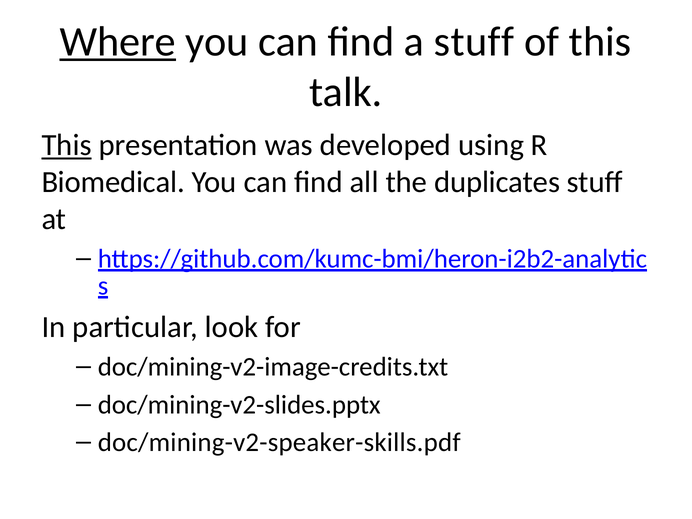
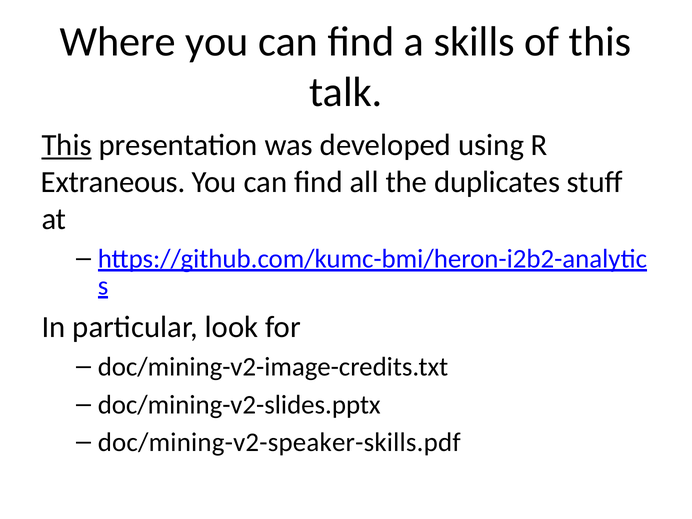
Where underline: present -> none
a stuff: stuff -> skills
Biomedical: Biomedical -> Extraneous
